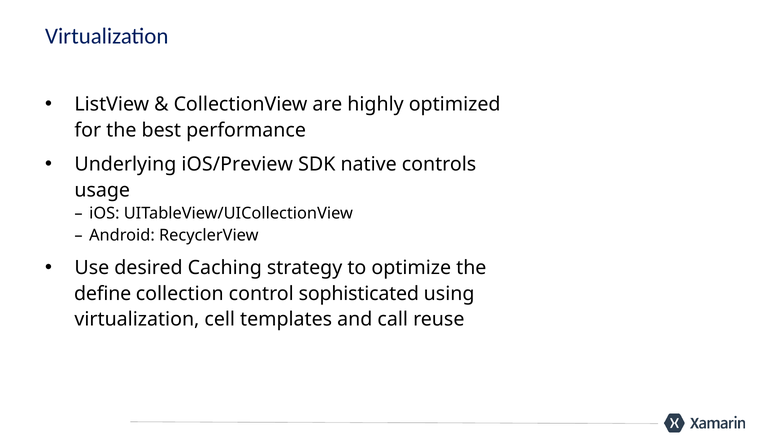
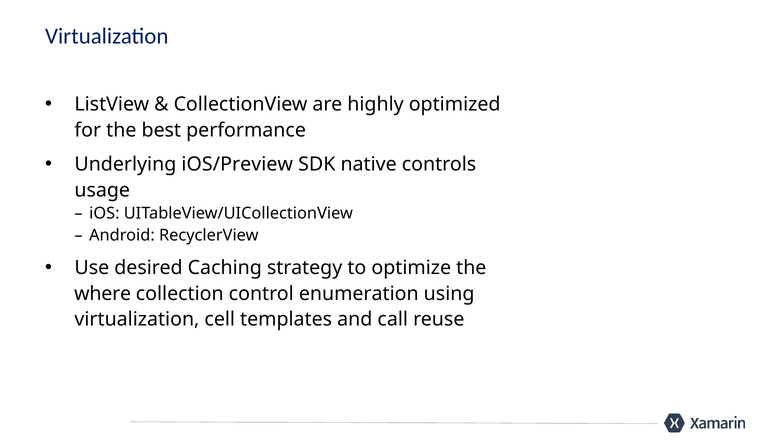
define: define -> where
sophisticated: sophisticated -> enumeration
